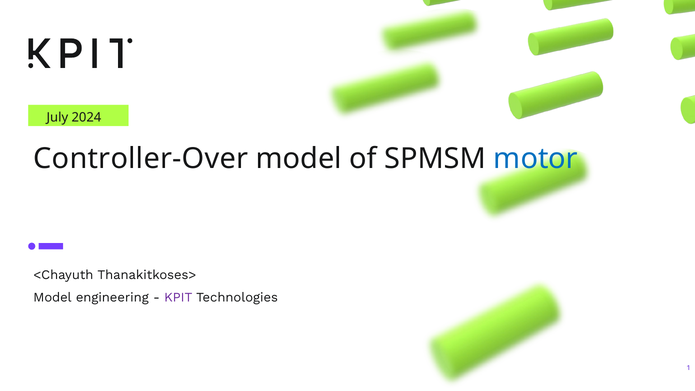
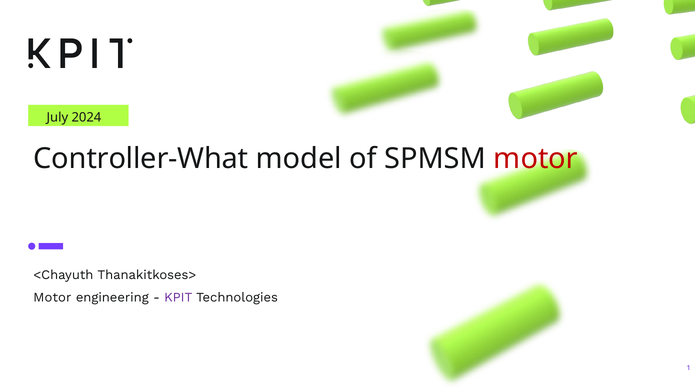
Controller-Over: Controller-Over -> Controller-What
motor at (536, 159) colour: blue -> red
Model at (52, 298): Model -> Motor
